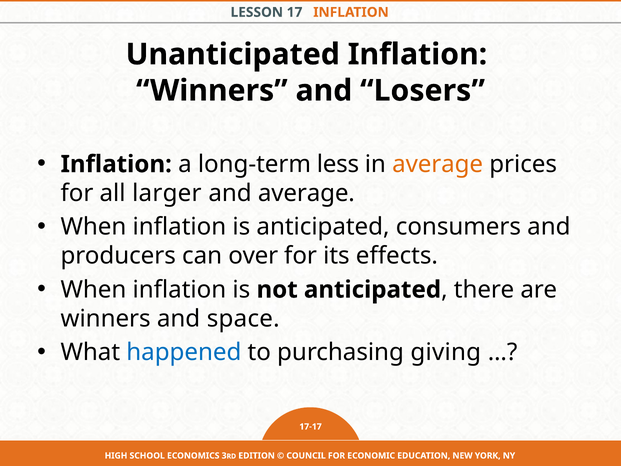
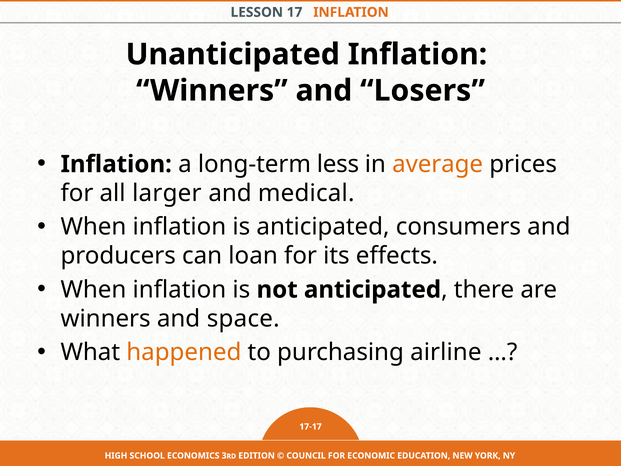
and average: average -> medical
over: over -> loan
happened colour: blue -> orange
giving: giving -> airline
